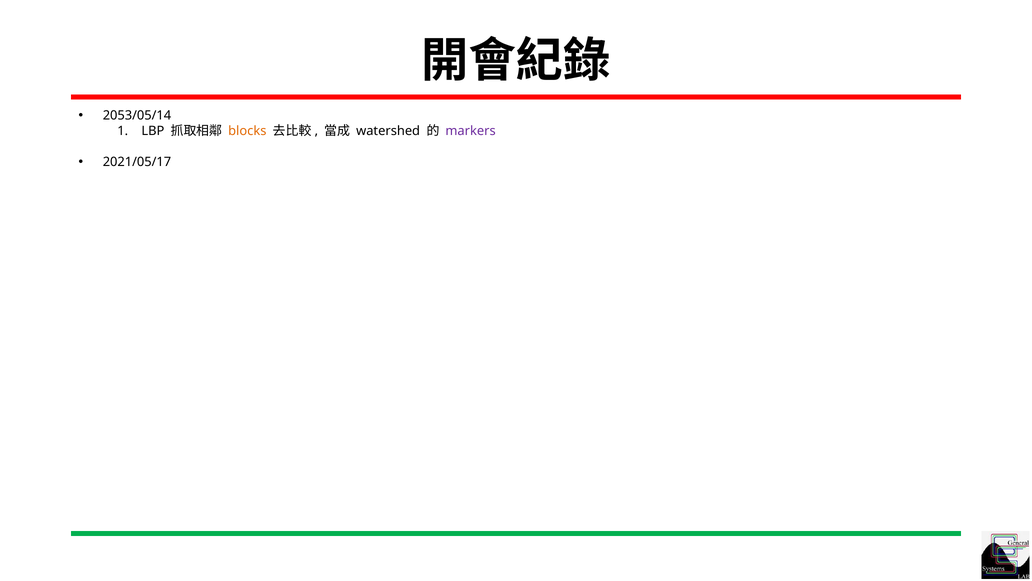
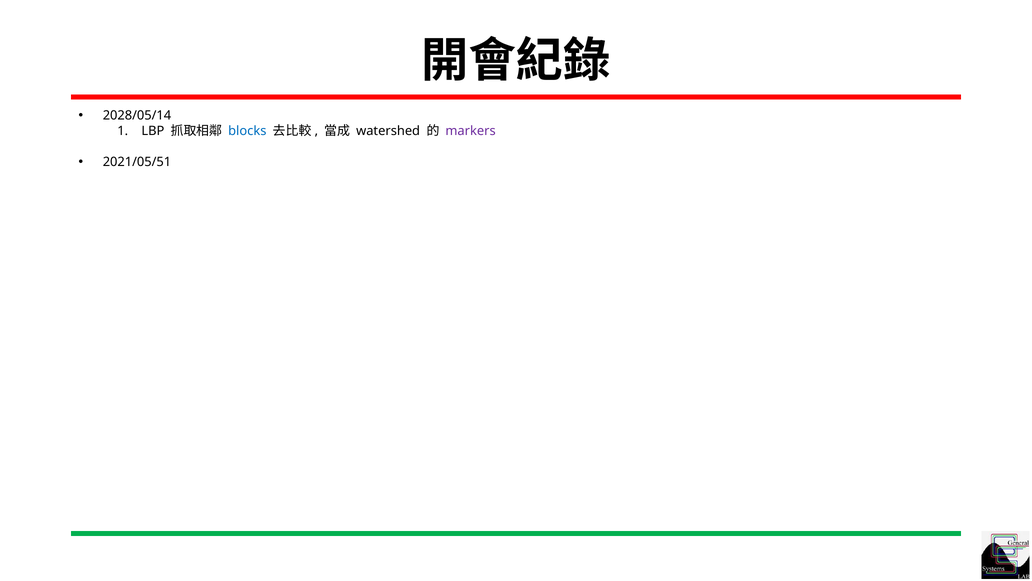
2053/05/14: 2053/05/14 -> 2028/05/14
blocks colour: orange -> blue
2021/05/17: 2021/05/17 -> 2021/05/51
